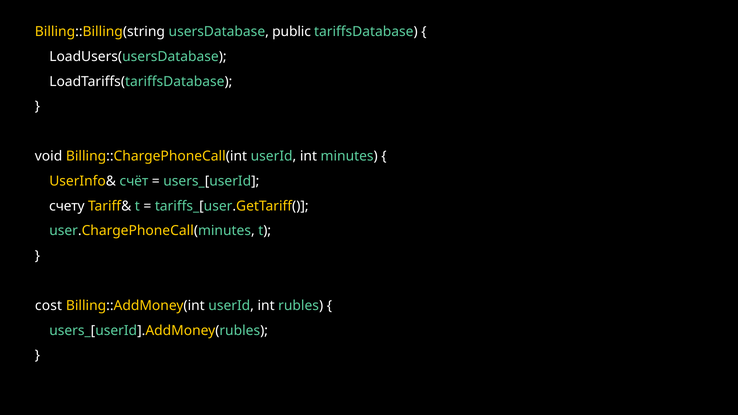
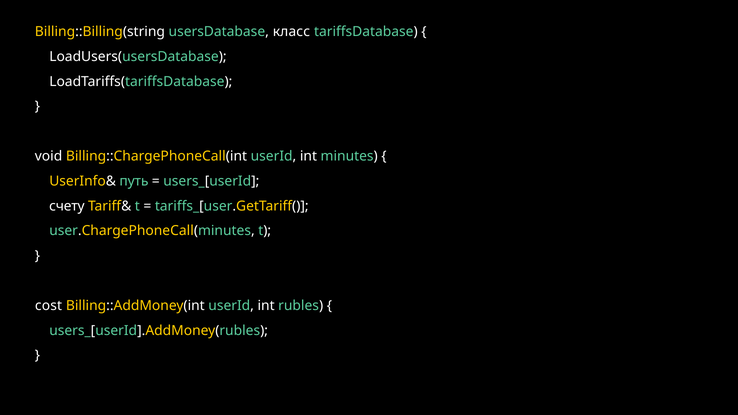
public: public -> класс
счёт: счёт -> путь
